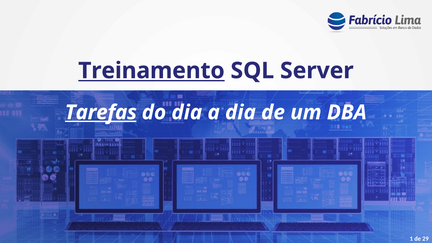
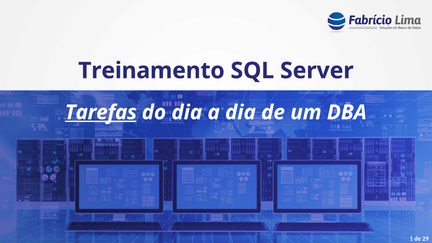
Treinamento at (151, 71) underline: present -> none
